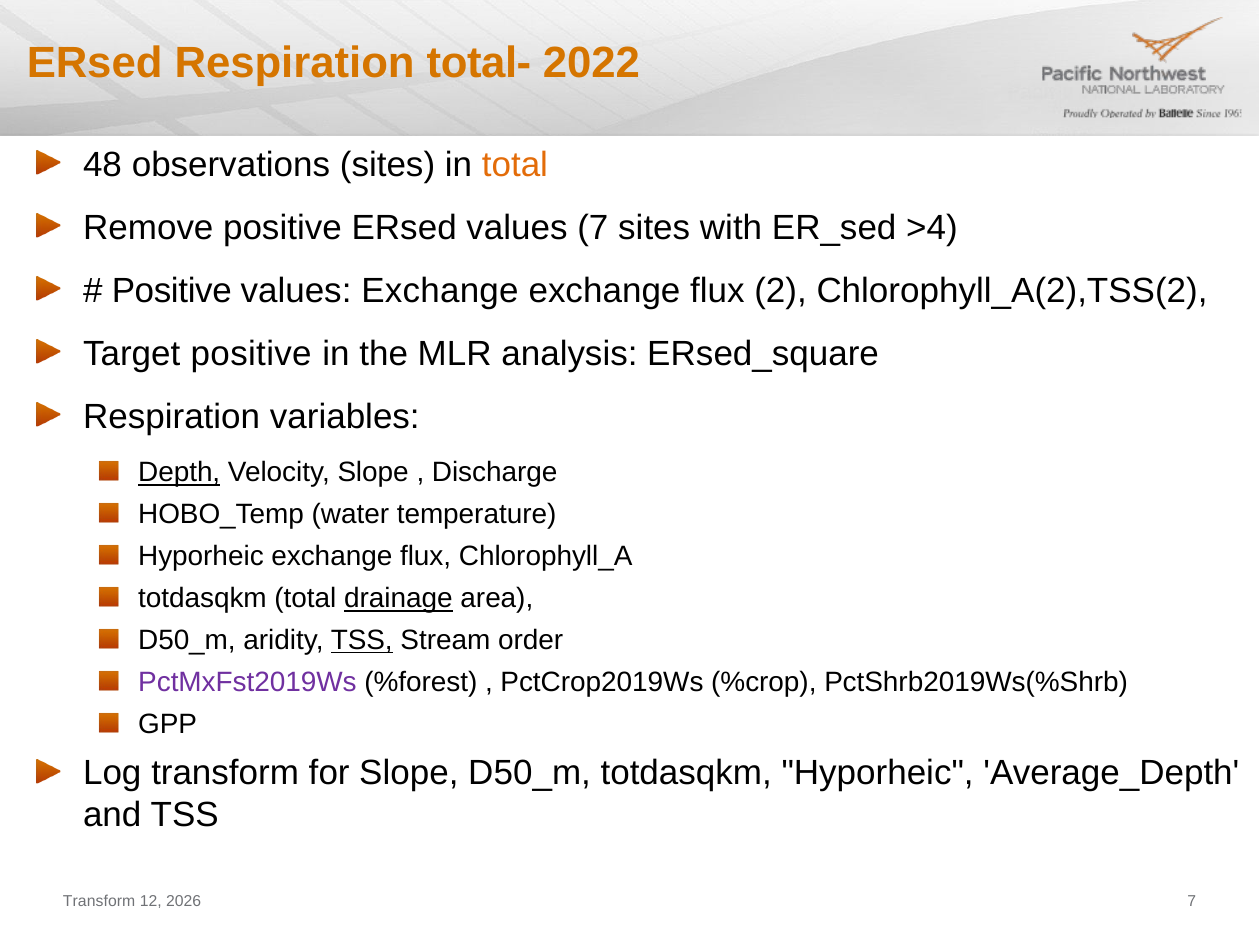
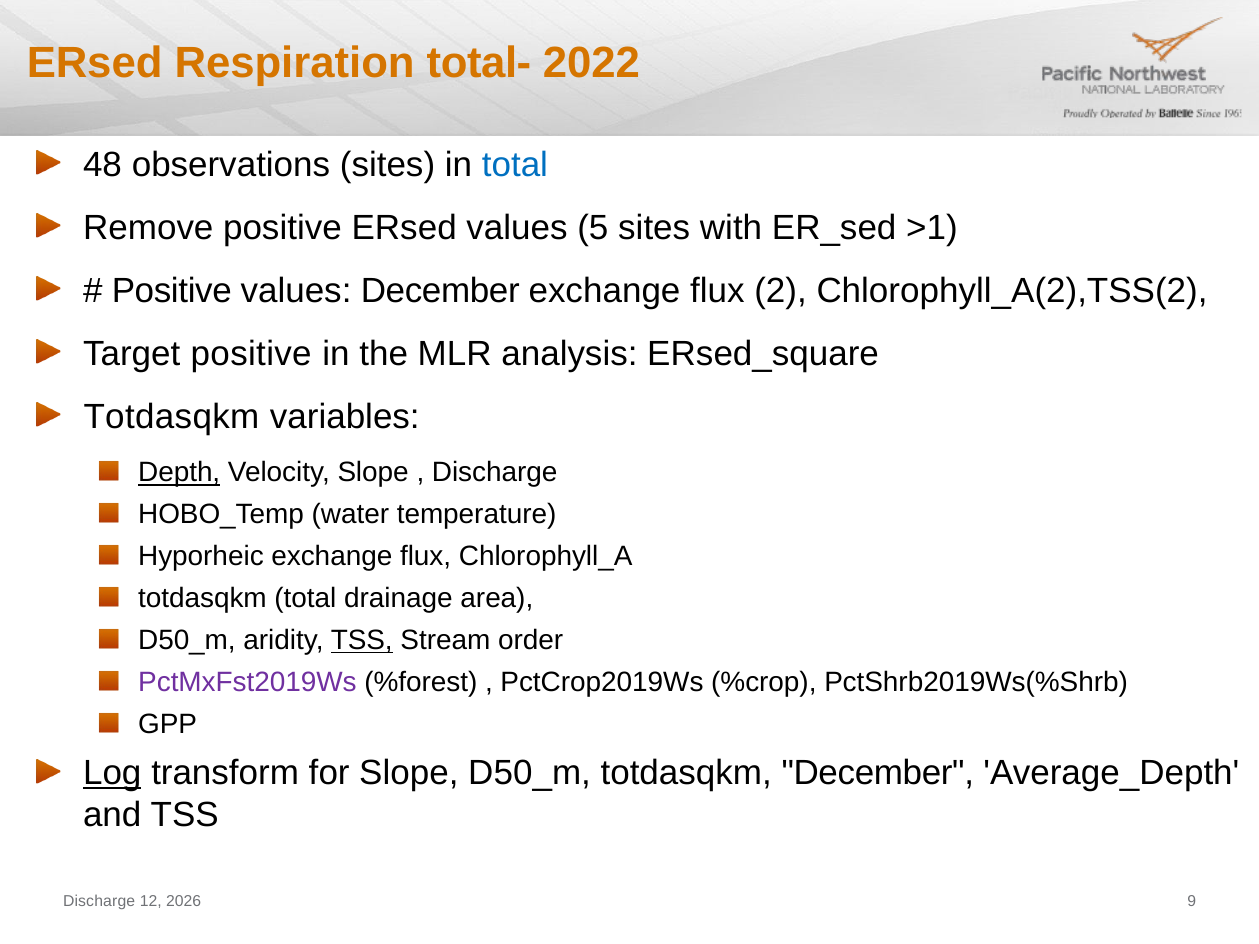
total at (515, 165) colour: orange -> blue
values 7: 7 -> 5
>4: >4 -> >1
values Exchange: Exchange -> December
Respiration at (172, 417): Respiration -> Totdasqkm
drainage underline: present -> none
Log underline: none -> present
totdasqkm Hyporheic: Hyporheic -> December
Transform at (99, 901): Transform -> Discharge
7 at (1192, 901): 7 -> 9
